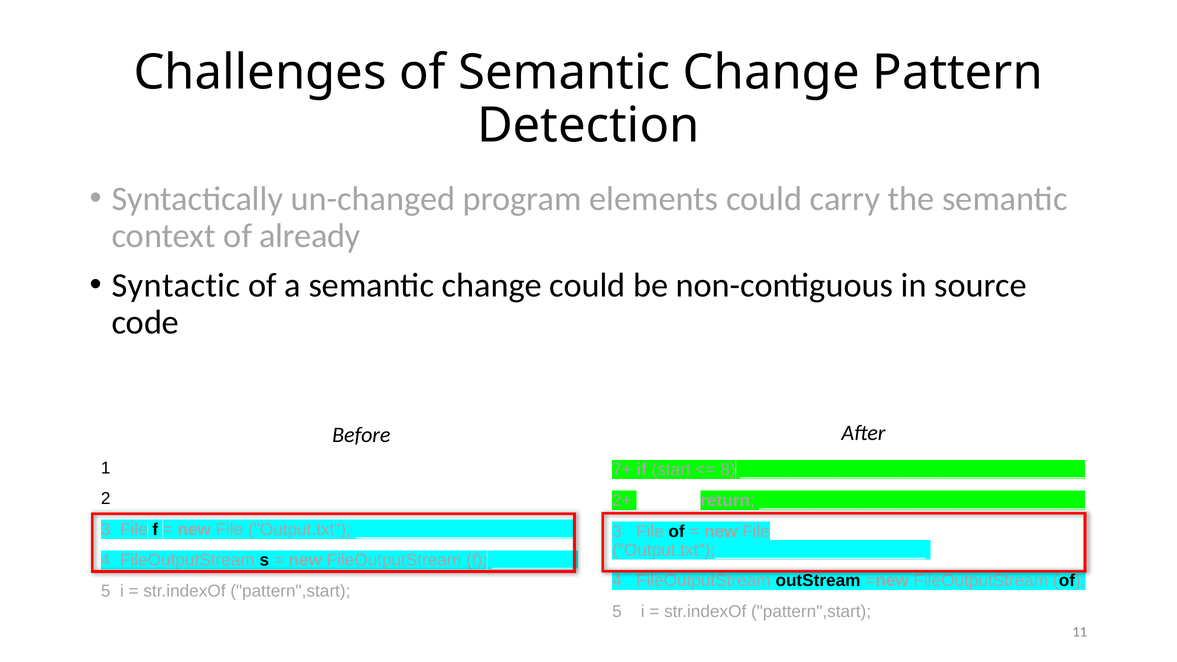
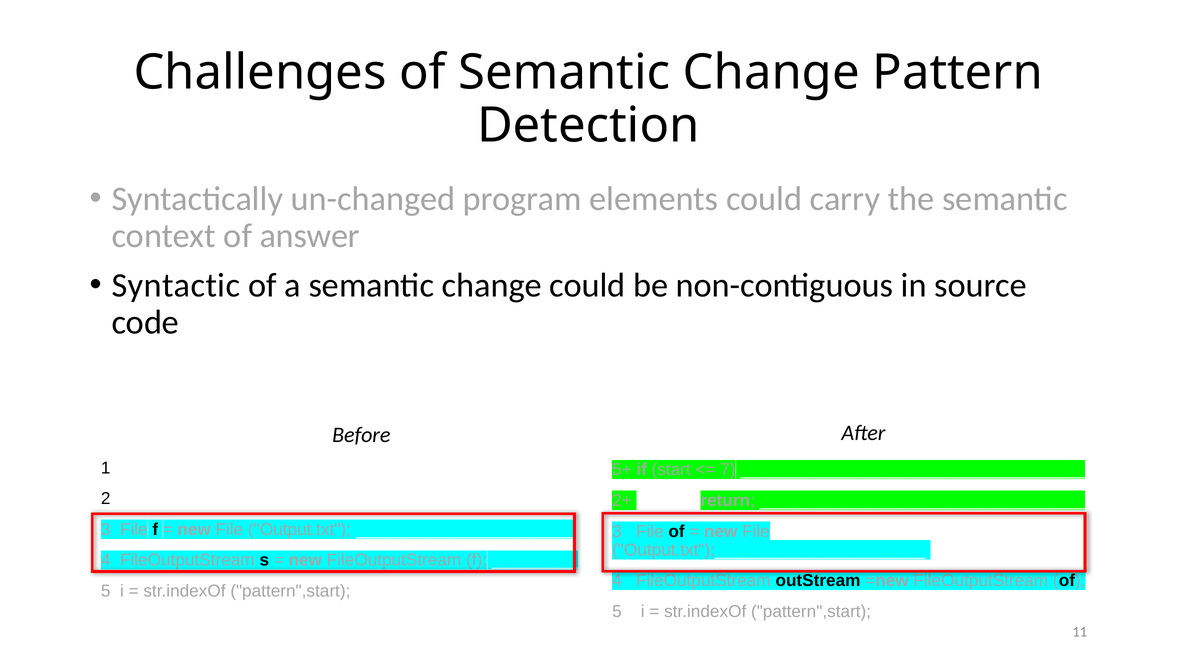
already: already -> answer
7+: 7+ -> 5+
8: 8 -> 7
